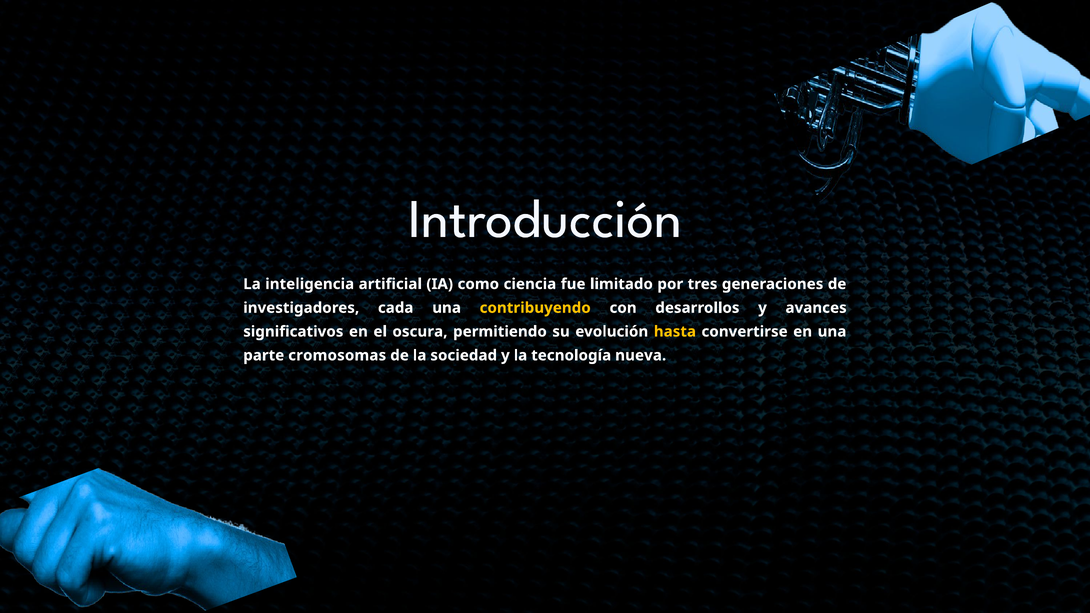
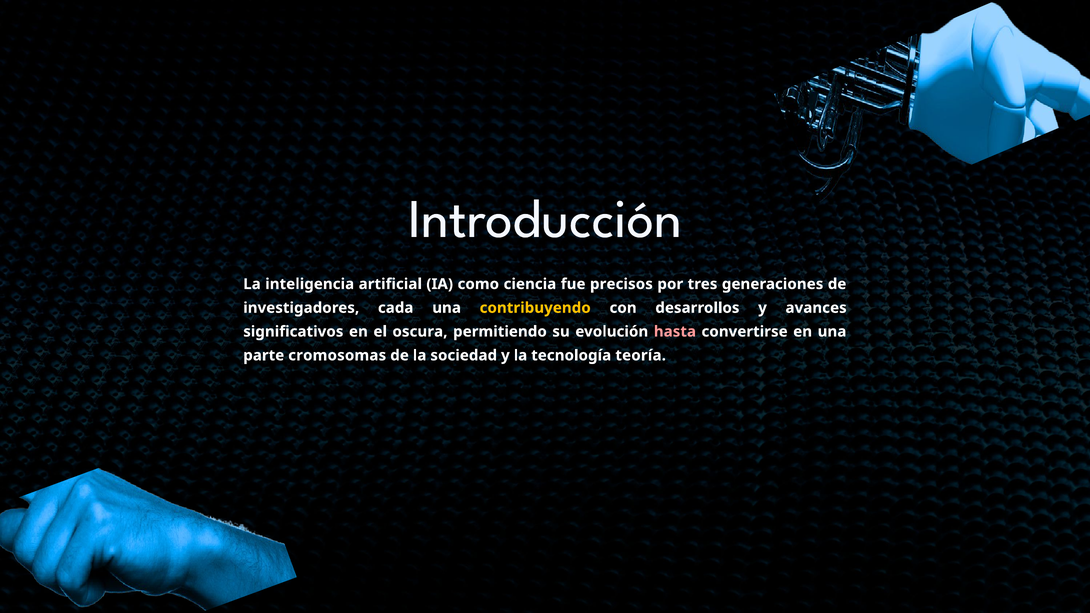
limitado: limitado -> precisos
hasta colour: yellow -> pink
nueva: nueva -> teoría
